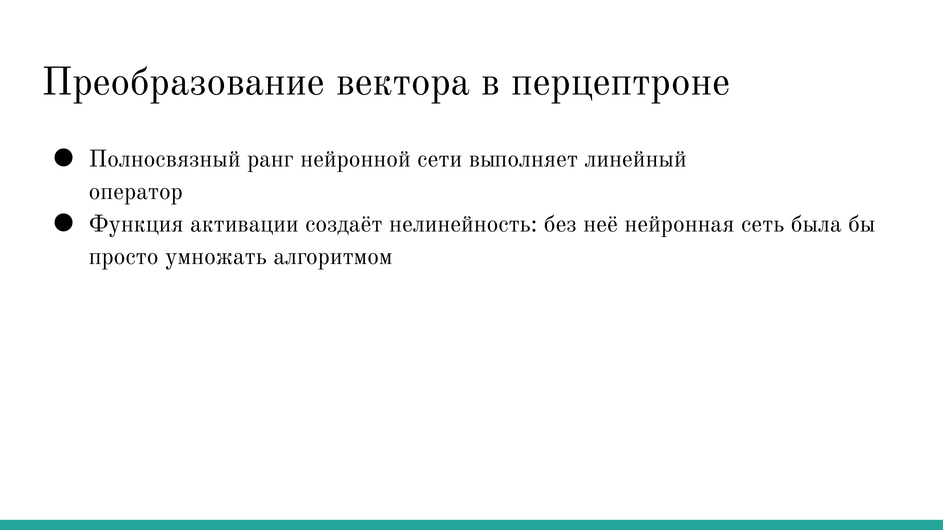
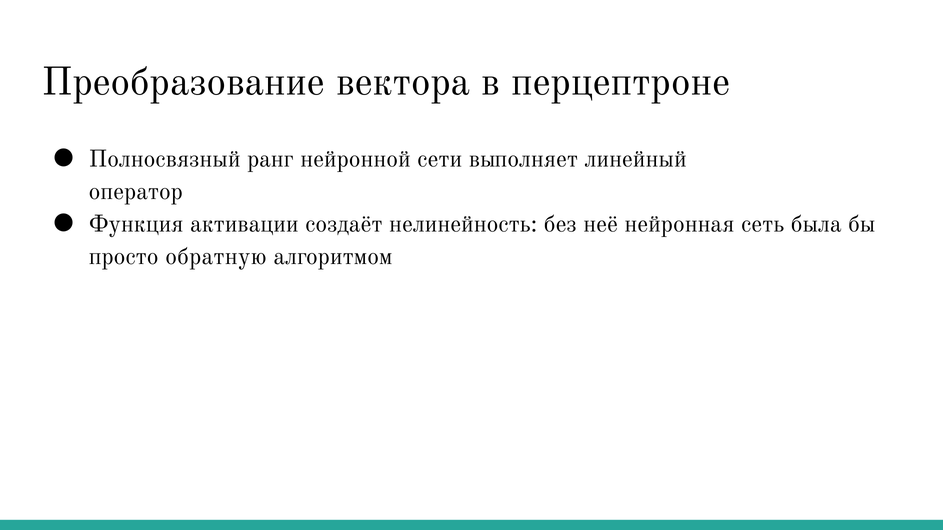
умножать: умножать -> обратную
